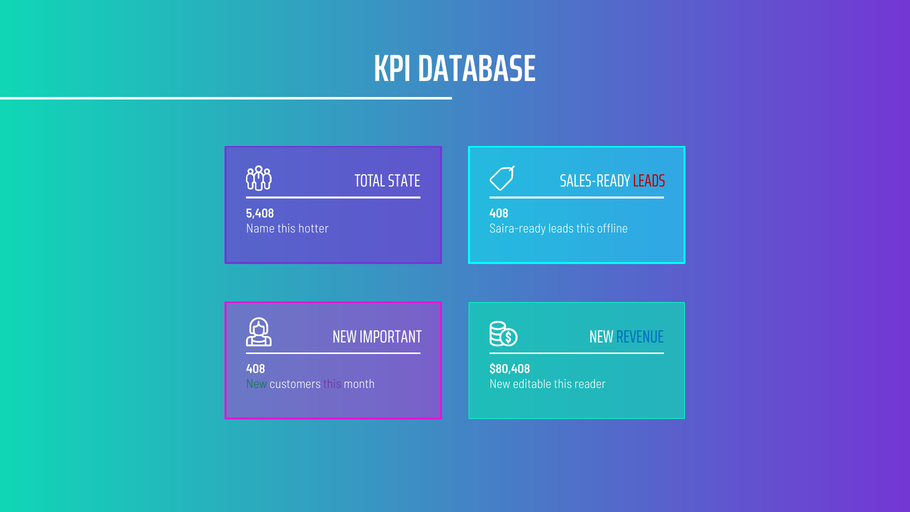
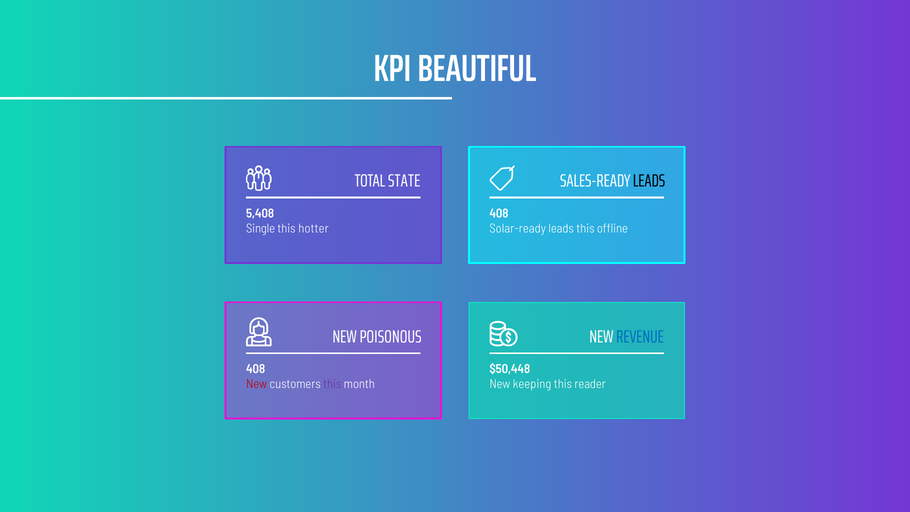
DATABASE: DATABASE -> BEAUTIFUL
LEADS at (649, 181) colour: red -> black
Name: Name -> Single
Saira-ready: Saira-ready -> Solar-ready
IMPORTANT: IMPORTANT -> POISONOUS
$80,408: $80,408 -> $50,448
New at (257, 384) colour: green -> red
editable: editable -> keeping
